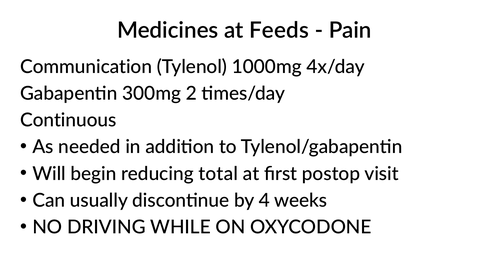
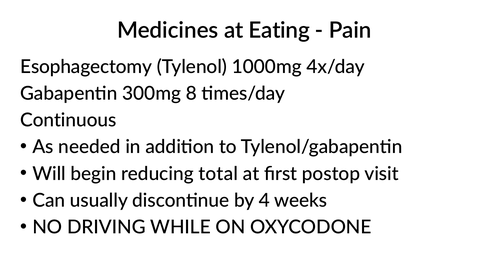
Feeds: Feeds -> Eating
Communication: Communication -> Esophagectomy
2: 2 -> 8
